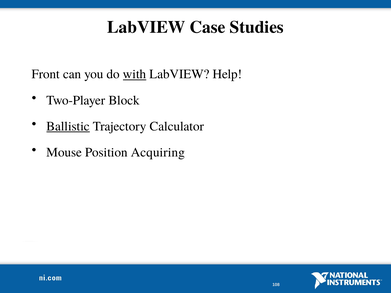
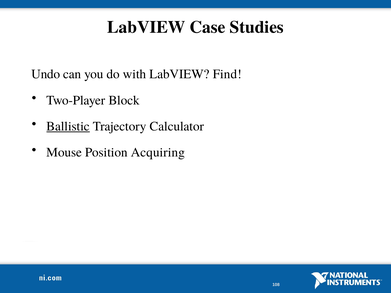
Front: Front -> Undo
with underline: present -> none
Help: Help -> Find
